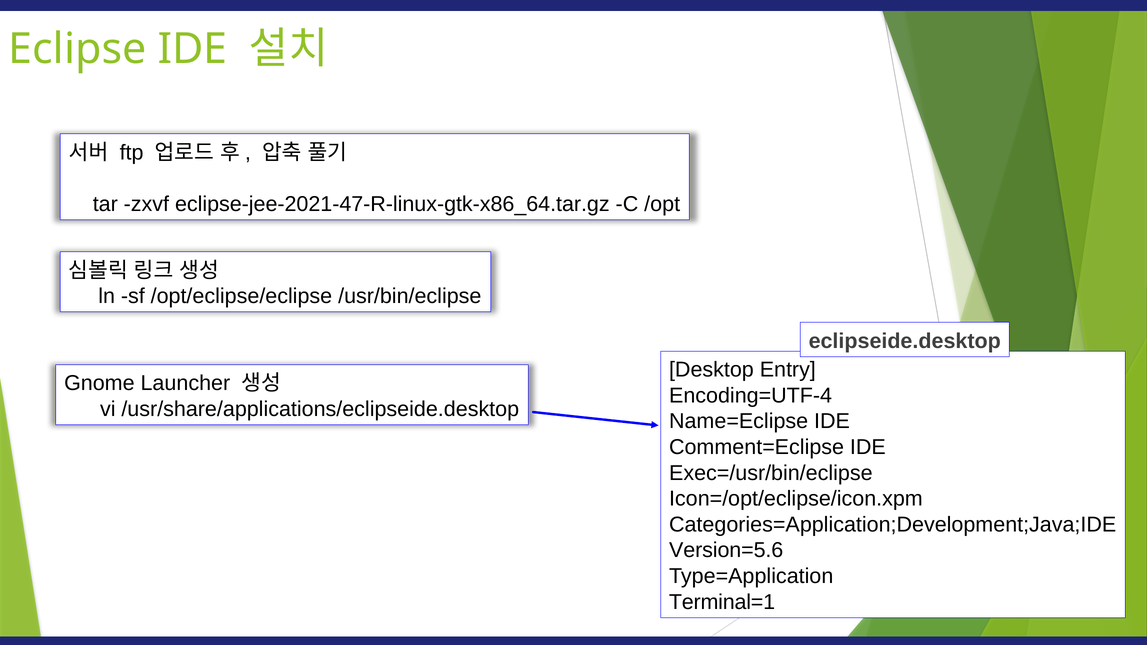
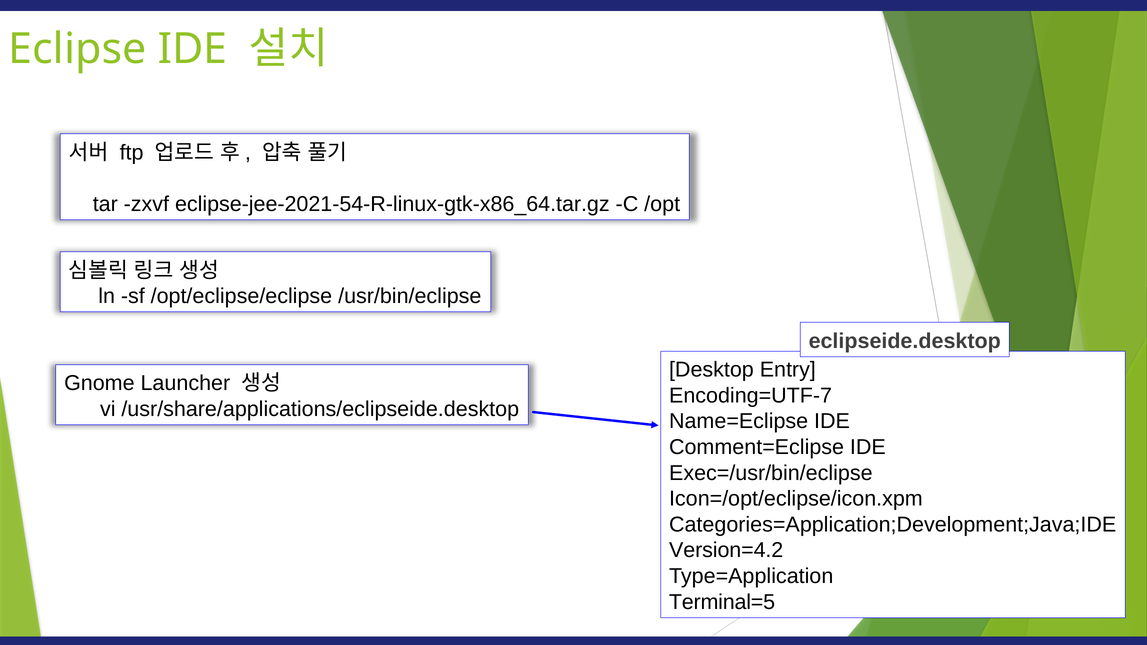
eclipse-jee-2021-47-R-linux-gtk-x86_64.tar.gz: eclipse-jee-2021-47-R-linux-gtk-x86_64.tar.gz -> eclipse-jee-2021-54-R-linux-gtk-x86_64.tar.gz
Encoding=UTF-4: Encoding=UTF-4 -> Encoding=UTF-7
Version=5.6: Version=5.6 -> Version=4.2
Terminal=1: Terminal=1 -> Terminal=5
